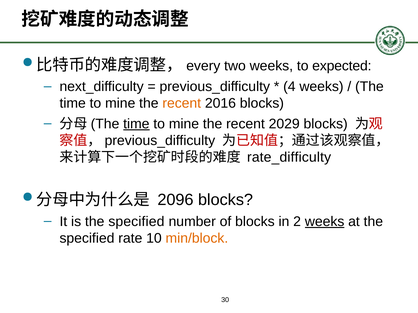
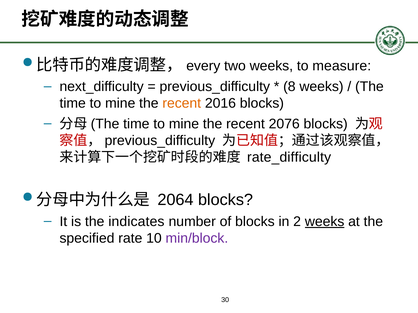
expected: expected -> measure
4: 4 -> 8
time at (136, 124) underline: present -> none
2029: 2029 -> 2076
2096: 2096 -> 2064
is the specified: specified -> indicates
min/block colour: orange -> purple
